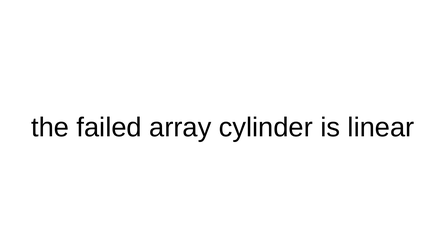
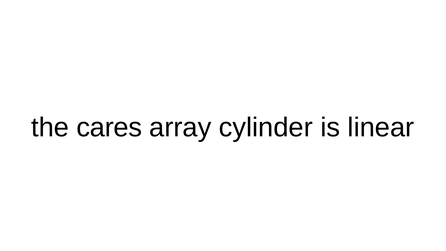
failed: failed -> cares
